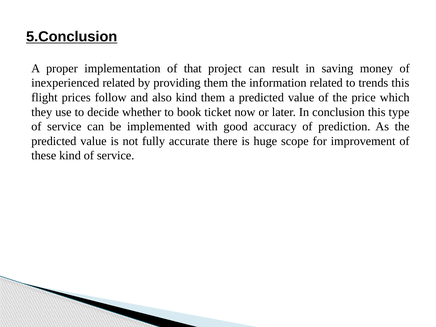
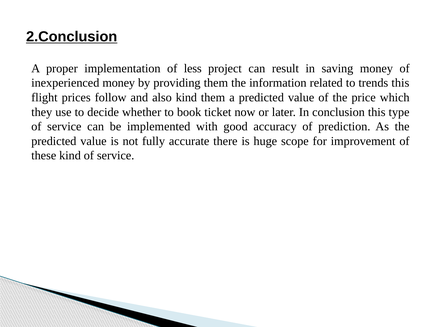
5.Conclusion: 5.Conclusion -> 2.Conclusion
that: that -> less
inexperienced related: related -> money
